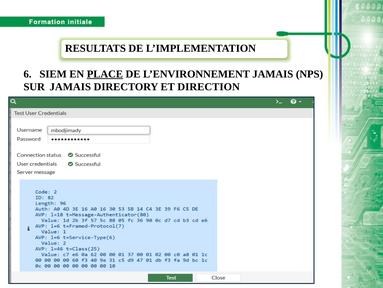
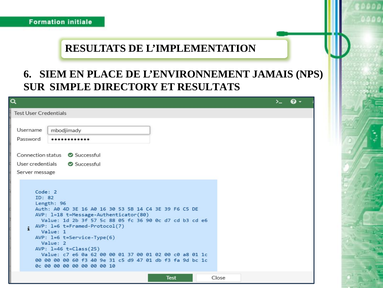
PLACE underline: present -> none
SUR JAMAIS: JAMAIS -> SIMPLE
ET DIRECTION: DIRECTION -> RESULTATS
